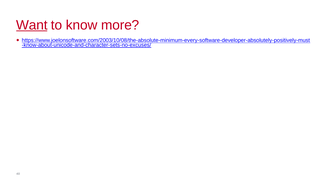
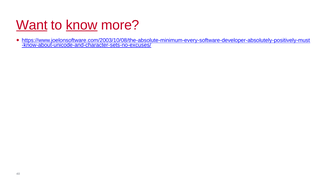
know underline: none -> present
